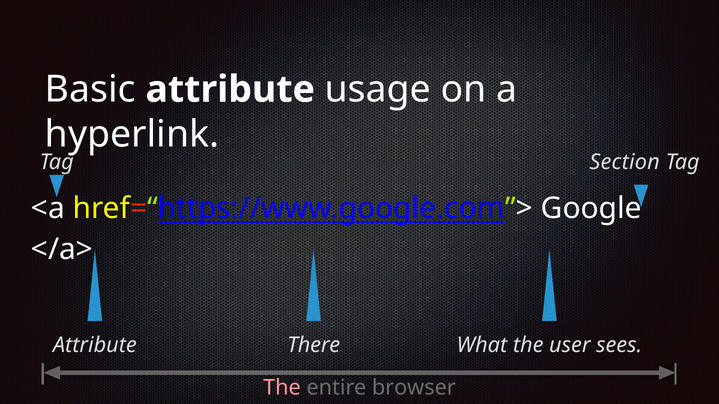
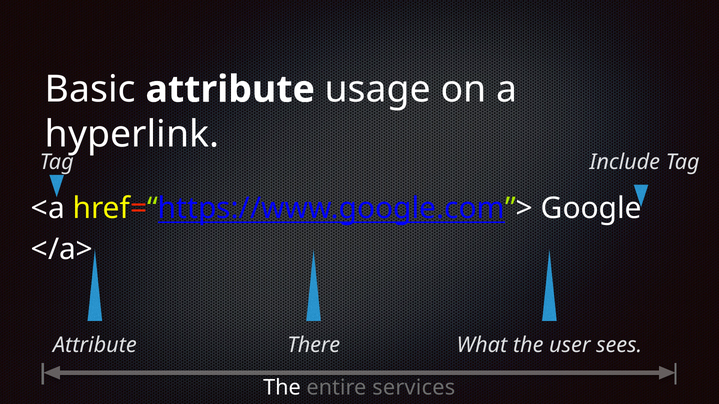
Section: Section -> Include
The at (282, 388) colour: pink -> white
browser: browser -> services
